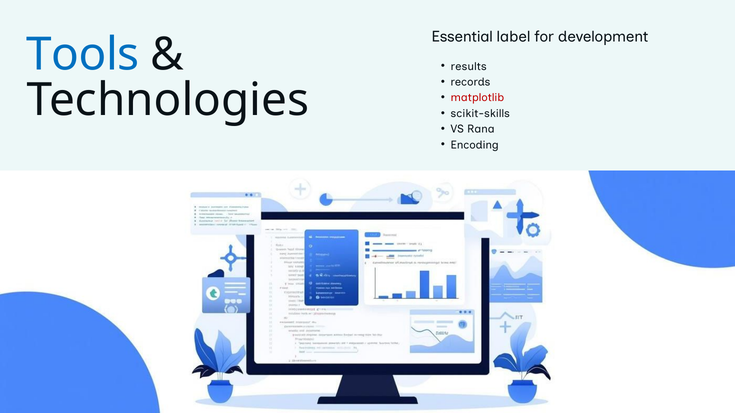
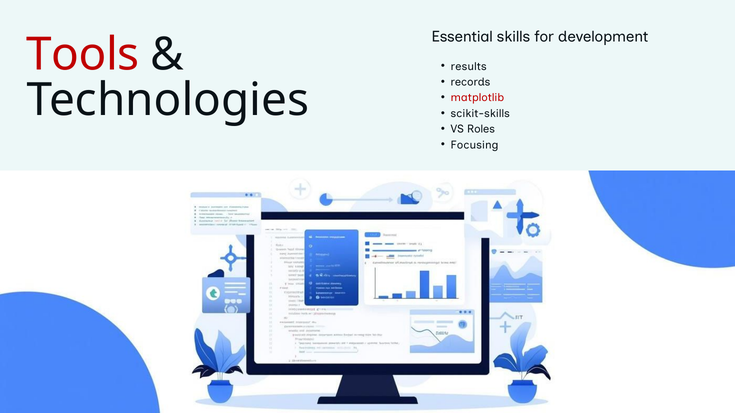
label: label -> skills
Tools colour: blue -> red
Rana: Rana -> Roles
Encoding: Encoding -> Focusing
